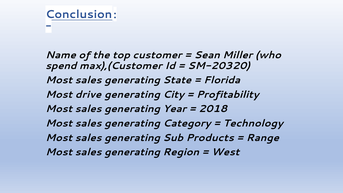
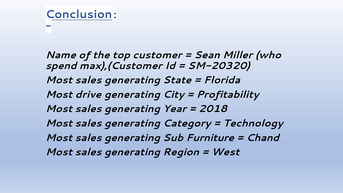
Products: Products -> Furniture
Range: Range -> Chand
